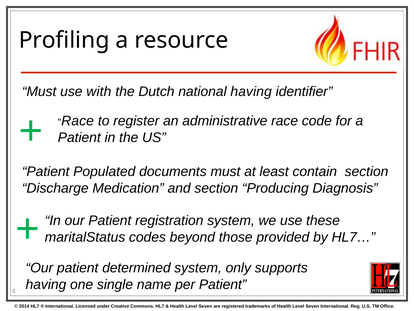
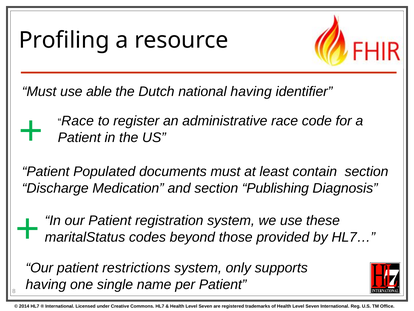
with: with -> able
Producing: Producing -> Publishing
determined: determined -> restrictions
